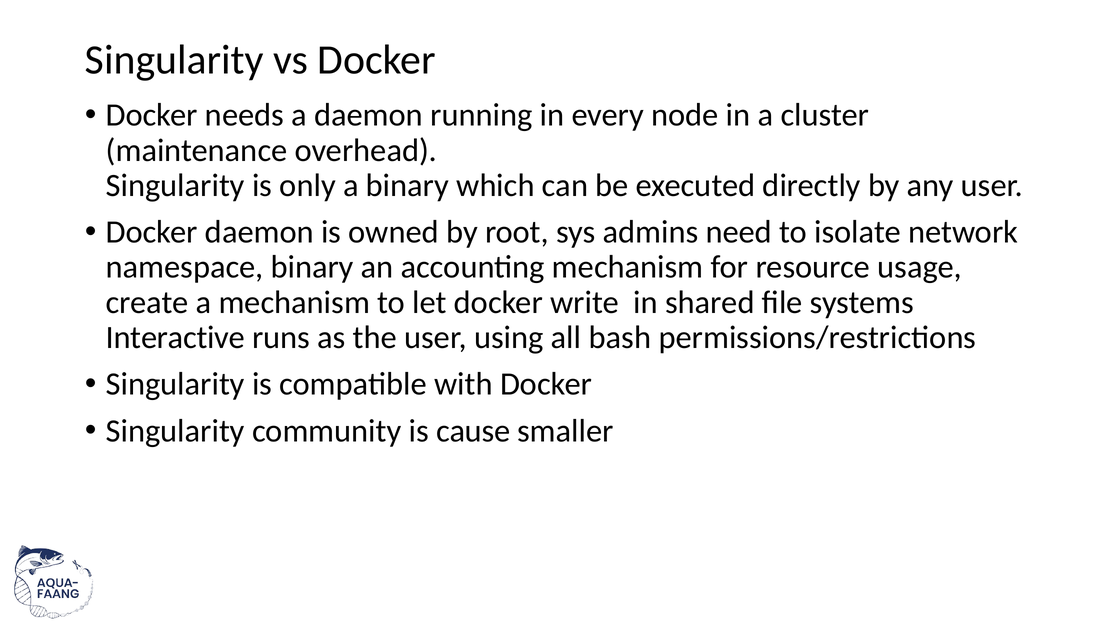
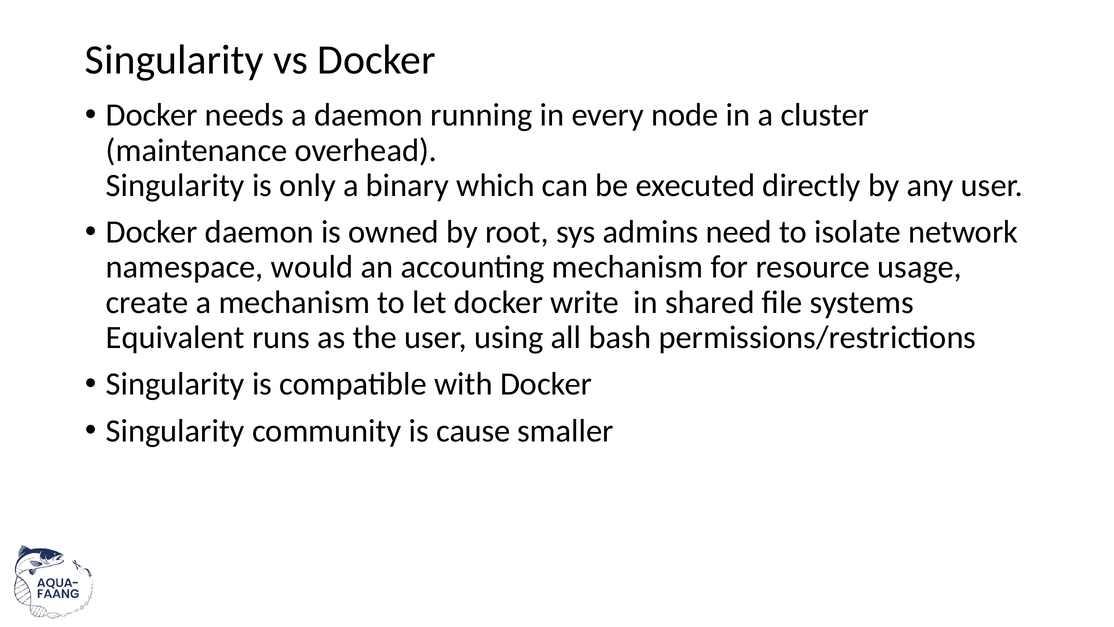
namespace binary: binary -> would
Interactive: Interactive -> Equivalent
